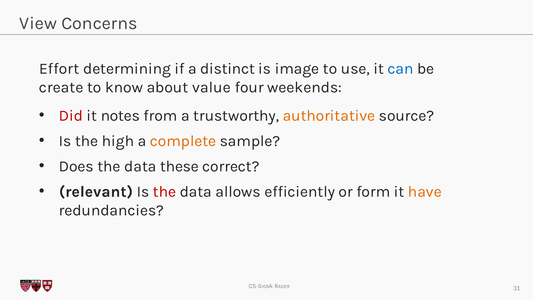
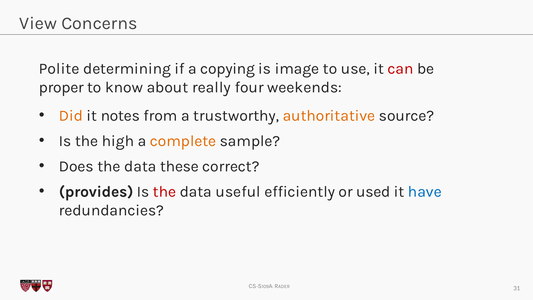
Effort: Effort -> Polite
distinct: distinct -> copying
can colour: blue -> red
create: create -> proper
value: value -> really
Did colour: red -> orange
relevant: relevant -> provides
allows: allows -> useful
form: form -> used
have colour: orange -> blue
